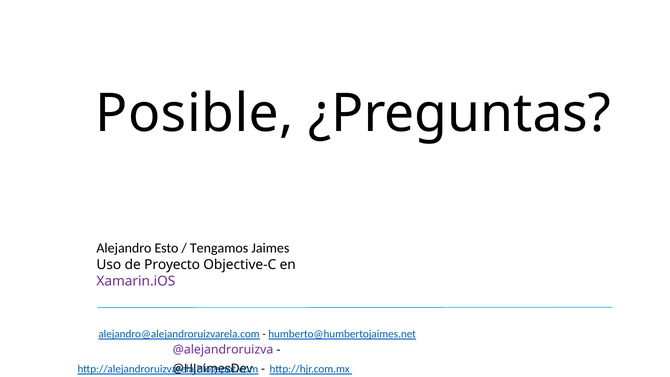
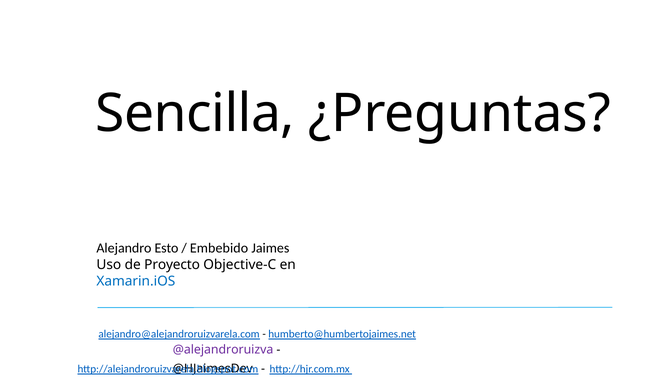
Posible: Posible -> Sencilla
Tengamos: Tengamos -> Embebido
Xamarin.iOS colour: purple -> blue
